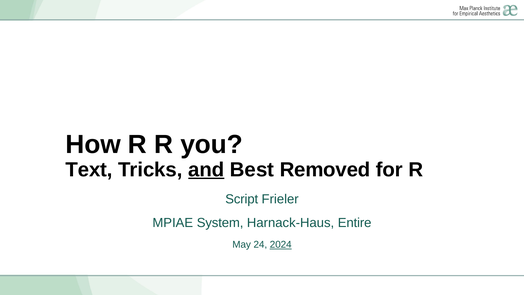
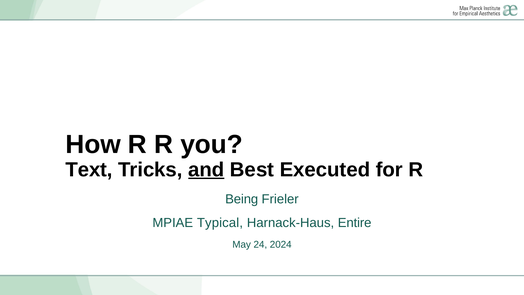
Removed: Removed -> Executed
Script: Script -> Being
System: System -> Typical
2024 underline: present -> none
